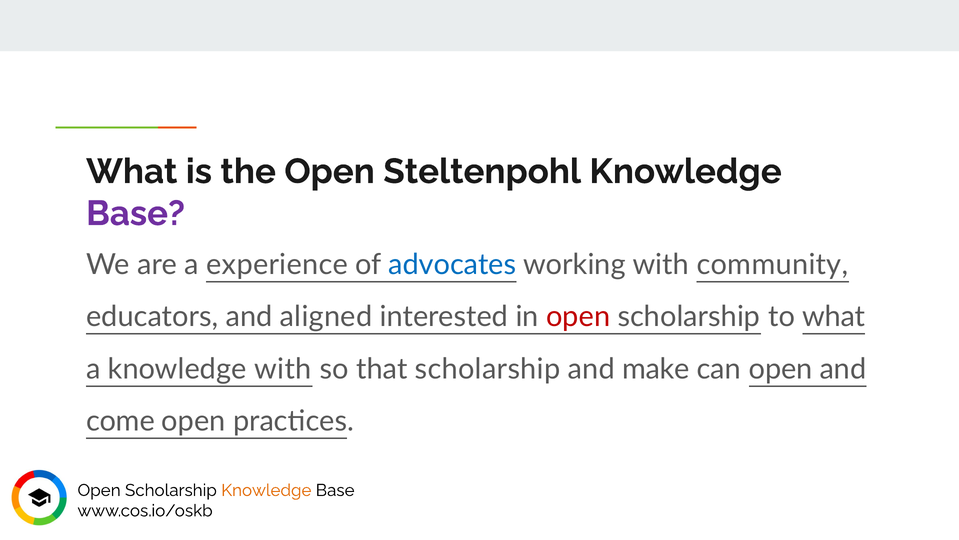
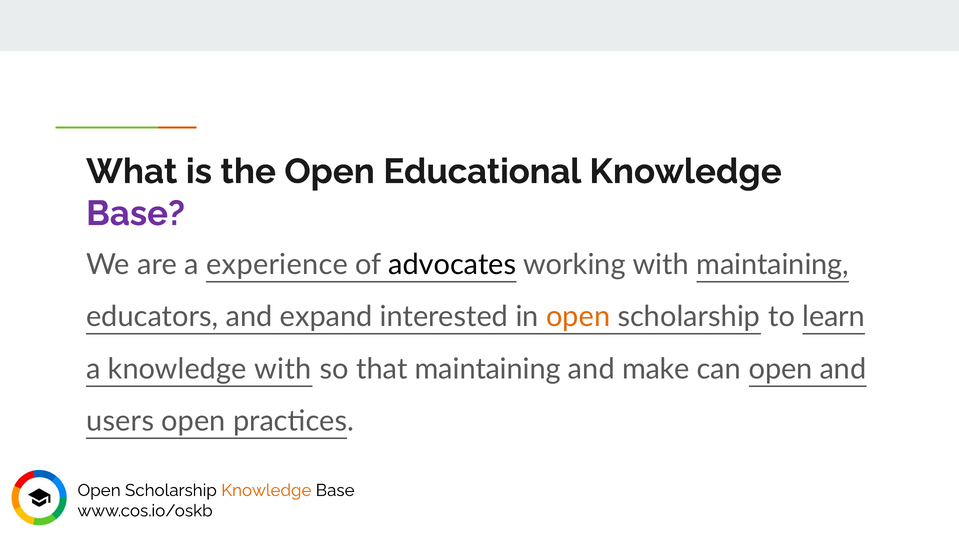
Steltenpohl: Steltenpohl -> Educational
advocates colour: blue -> black
with community: community -> maintaining
aligned: aligned -> expand
open at (578, 317) colour: red -> orange
to what: what -> learn
that scholarship: scholarship -> maintaining
come: come -> users
